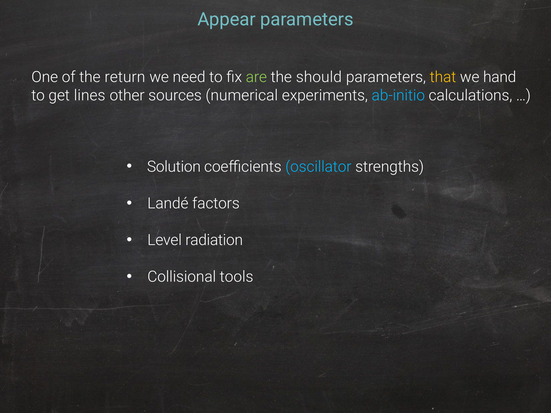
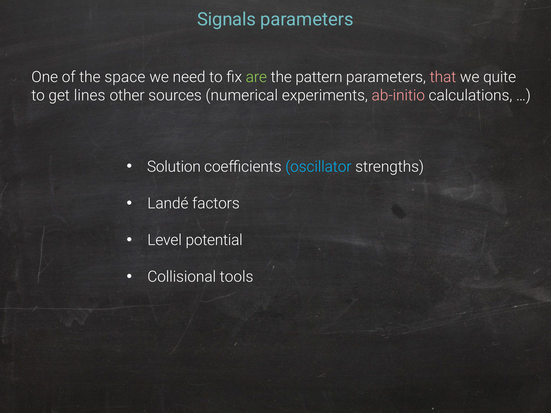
Appear: Appear -> Signals
return: return -> space
should: should -> pattern
that colour: yellow -> pink
hand: hand -> quite
ab-initio colour: light blue -> pink
radiation: radiation -> potential
